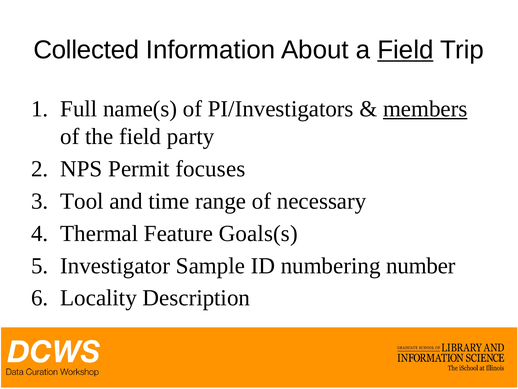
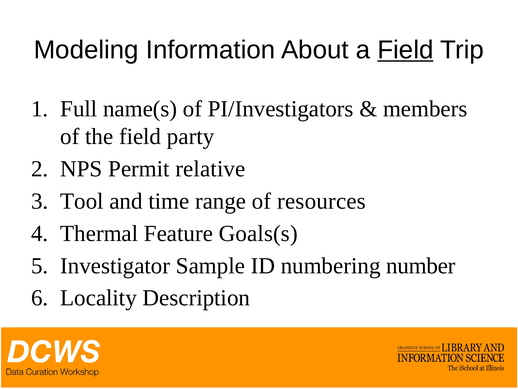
Collected: Collected -> Modeling
members underline: present -> none
focuses: focuses -> relative
necessary: necessary -> resources
